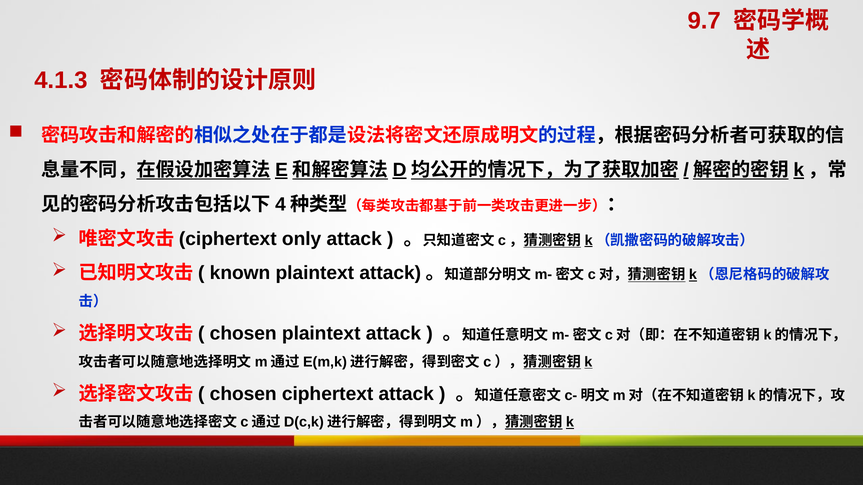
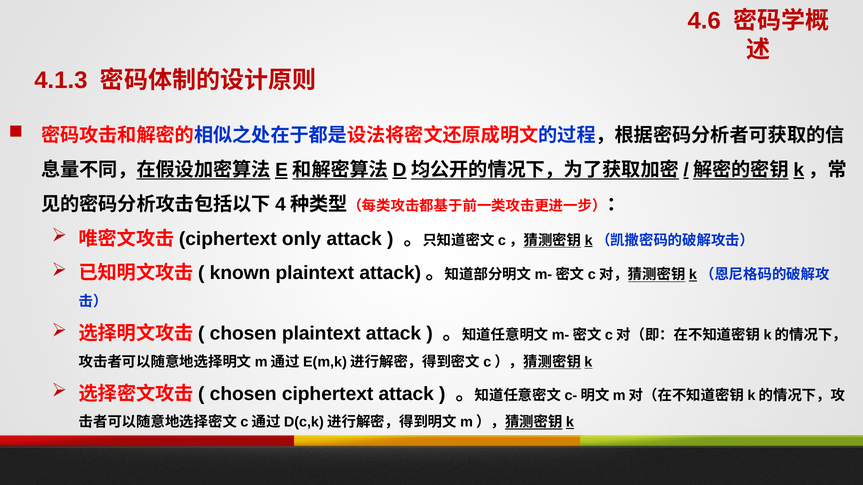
9.7: 9.7 -> 4.6
